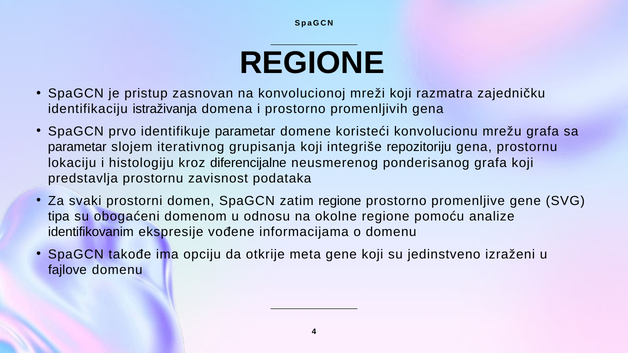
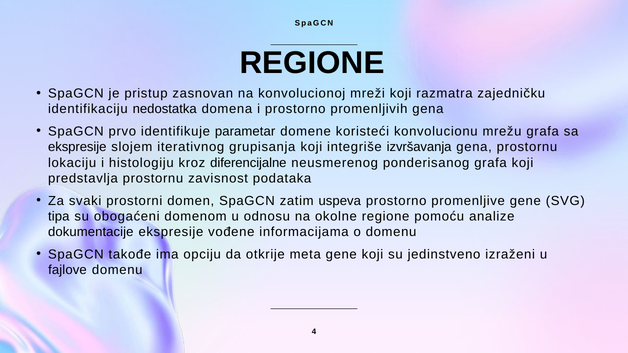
istraživanja: istraživanja -> nedostatka
parametar at (77, 147): parametar -> ekspresije
repozitoriju: repozitoriju -> izvršavanja
zatim regione: regione -> uspeva
identifikovanim: identifikovanim -> dokumentacije
